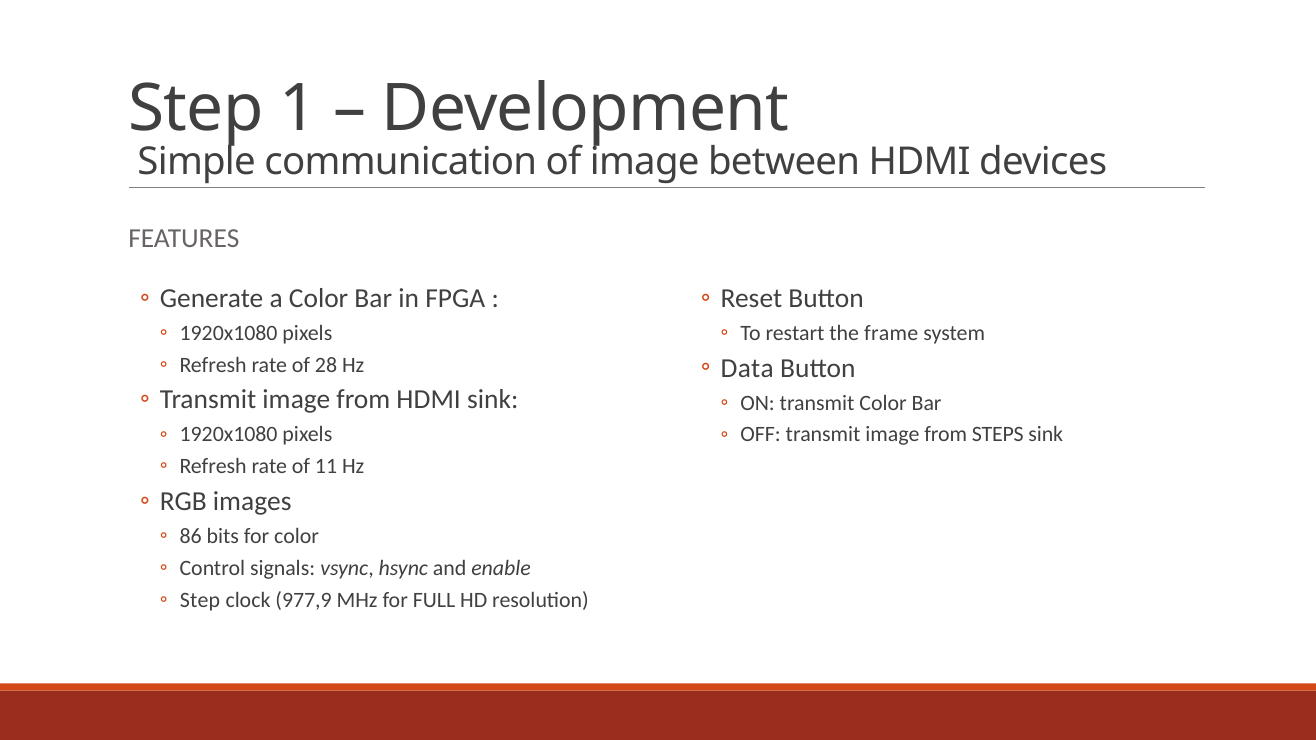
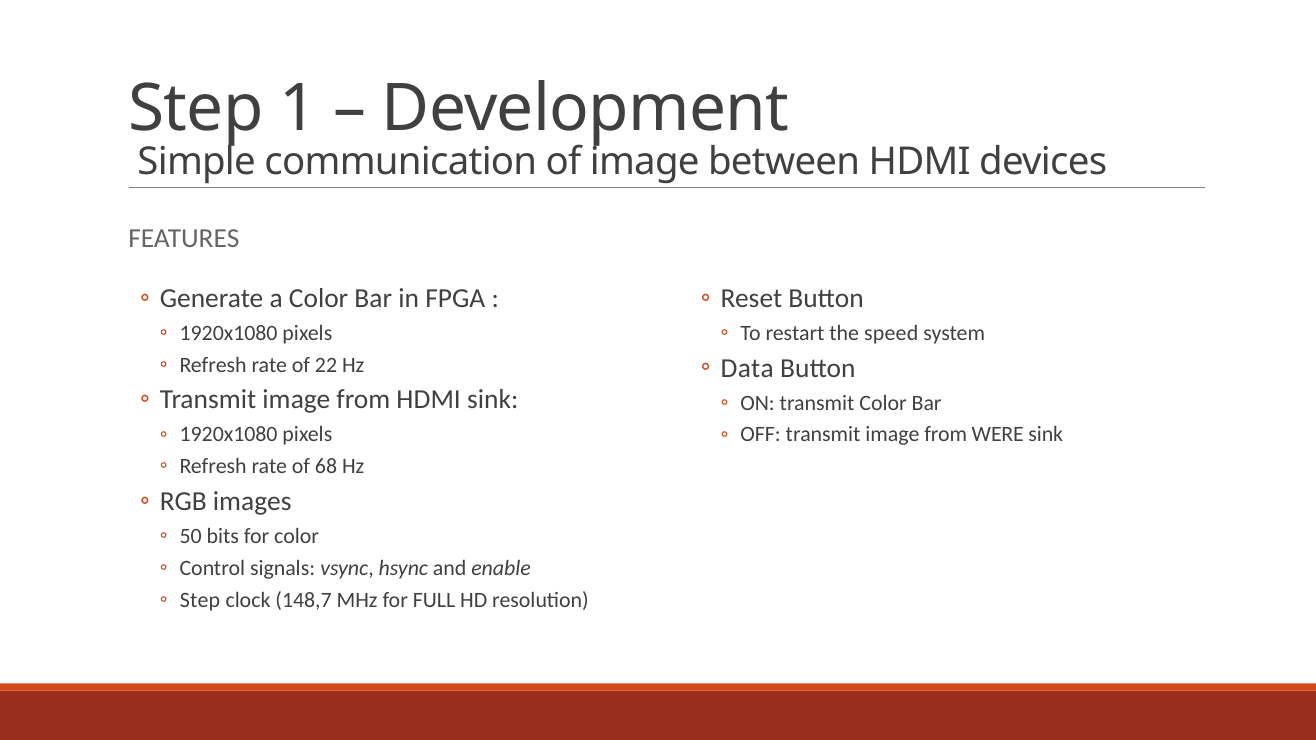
frame: frame -> speed
28: 28 -> 22
STEPS: STEPS -> WERE
11: 11 -> 68
86: 86 -> 50
977,9: 977,9 -> 148,7
